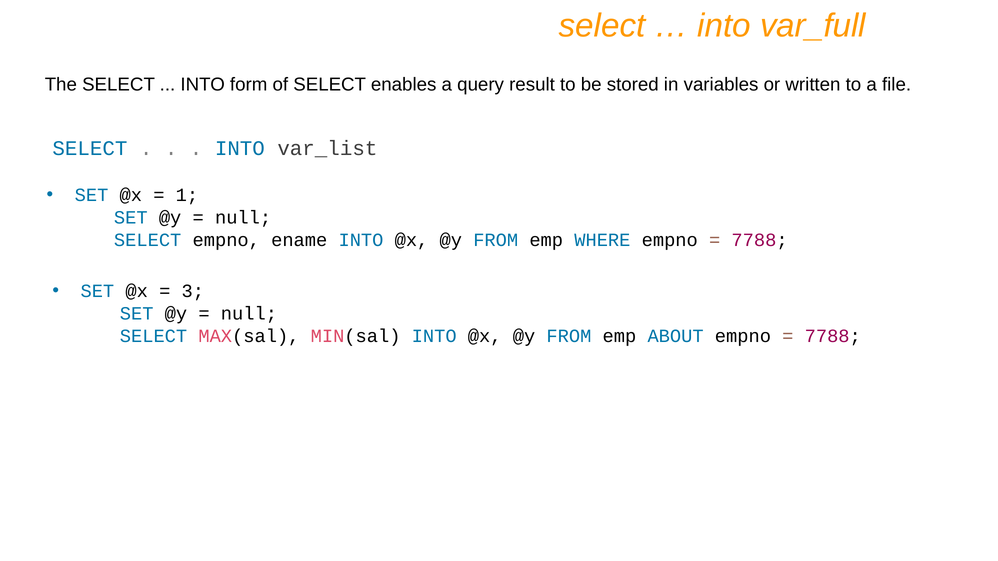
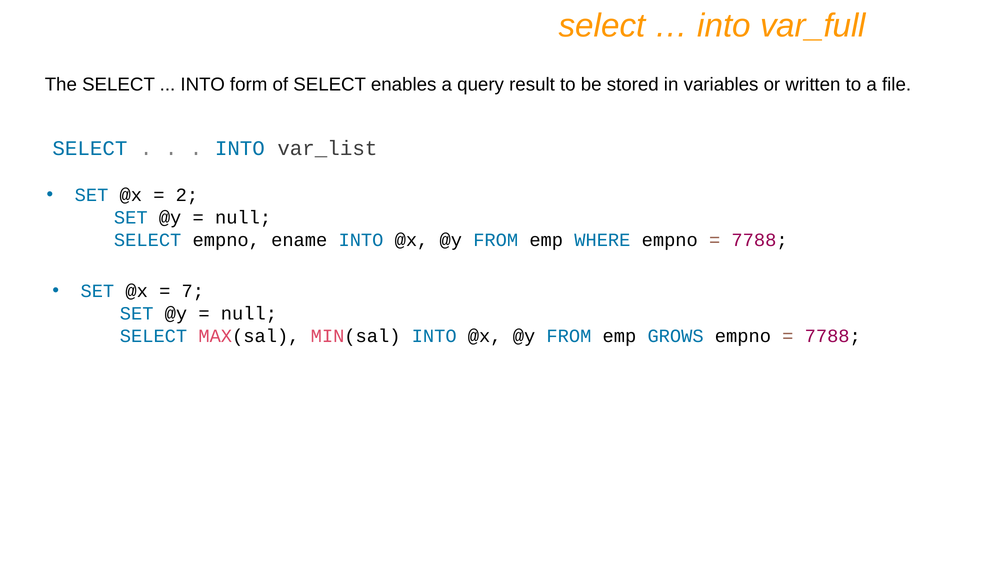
1: 1 -> 2
3: 3 -> 7
ABOUT: ABOUT -> GROWS
